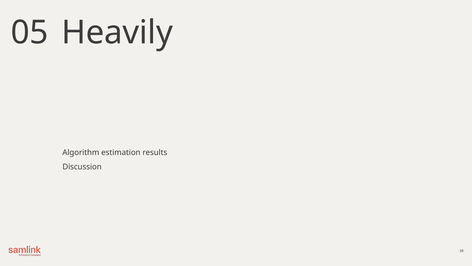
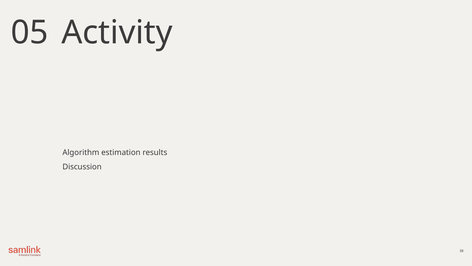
Heavily: Heavily -> Activity
